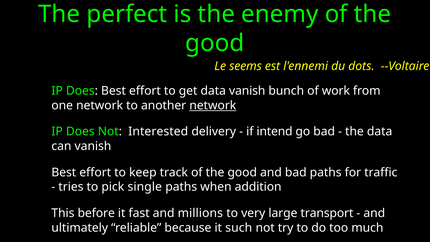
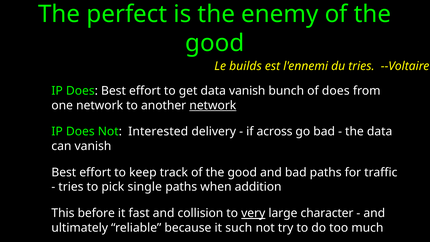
seems: seems -> builds
du dots: dots -> tries
of work: work -> does
intend: intend -> across
millions: millions -> collision
very underline: none -> present
transport: transport -> character
